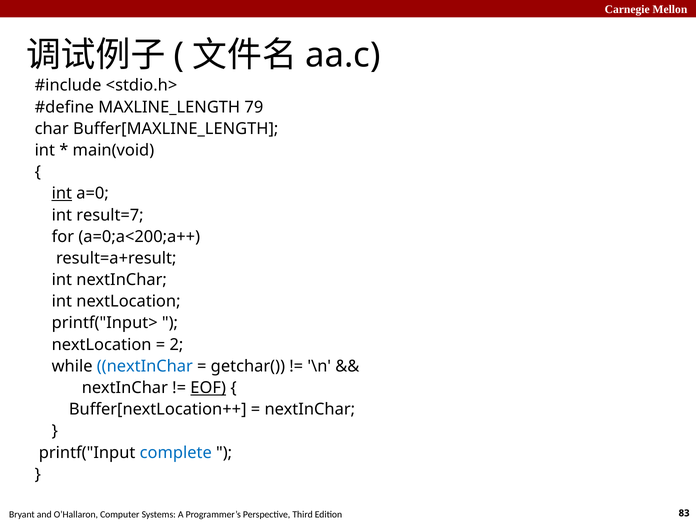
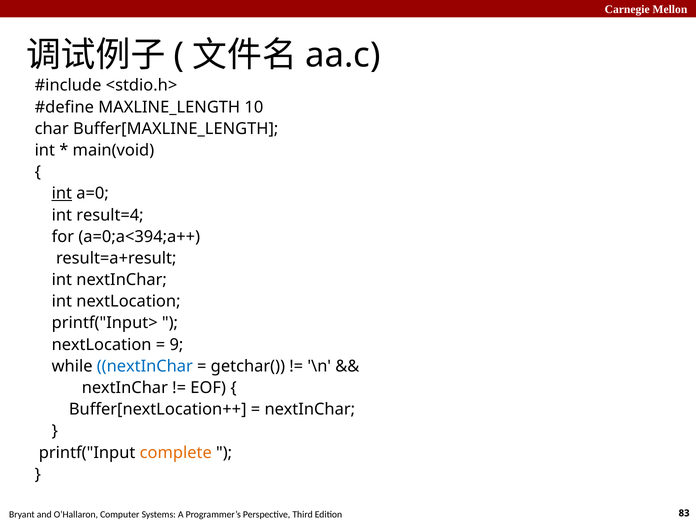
79: 79 -> 10
result=7: result=7 -> result=4
a=0;a<200;a++: a=0;a<200;a++ -> a=0;a<394;a++
2: 2 -> 9
EOF underline: present -> none
complete colour: blue -> orange
